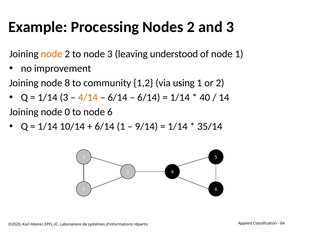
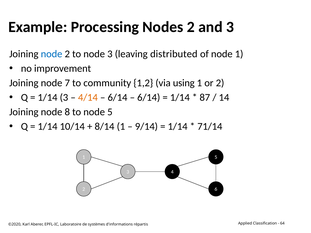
node at (52, 54) colour: orange -> blue
understood: understood -> distributed
8: 8 -> 7
40: 40 -> 87
0: 0 -> 8
node 6: 6 -> 5
6/14 at (105, 127): 6/14 -> 8/14
35/14: 35/14 -> 71/14
